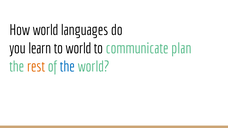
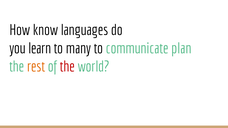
How world: world -> know
to world: world -> many
the at (67, 67) colour: blue -> red
